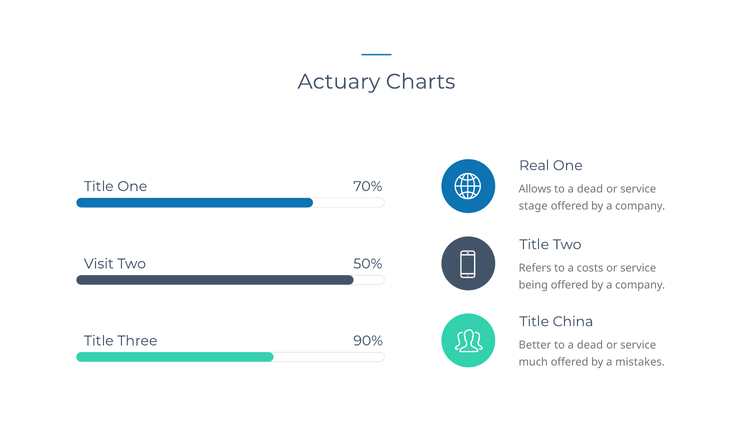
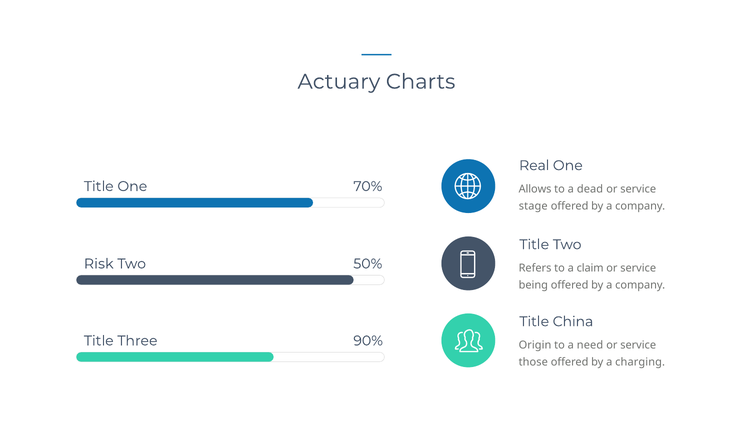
Visit: Visit -> Risk
costs: costs -> claim
Better: Better -> Origin
dead at (590, 345): dead -> need
much: much -> those
mistakes: mistakes -> charging
